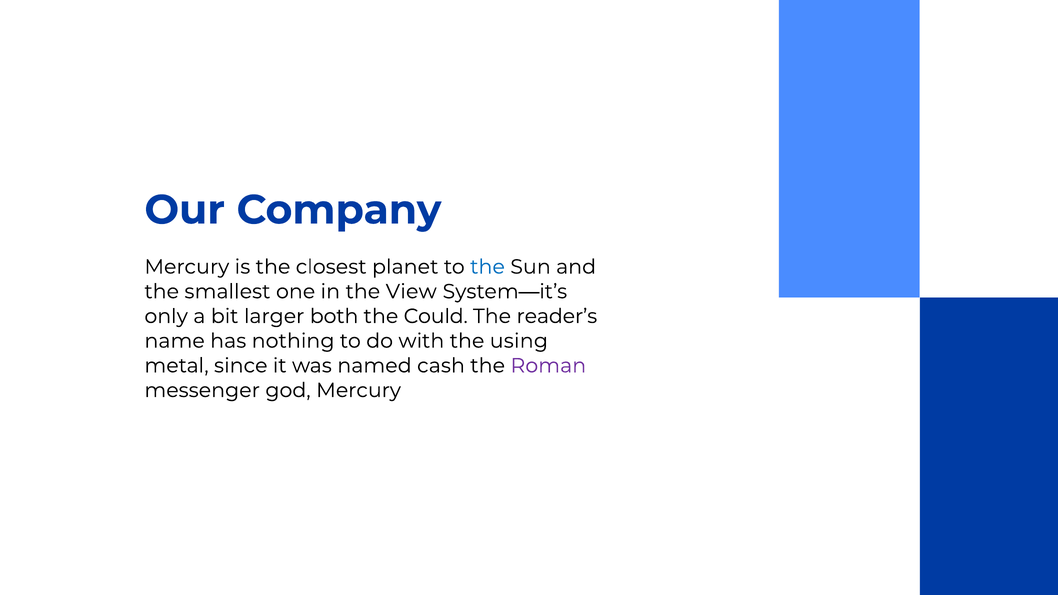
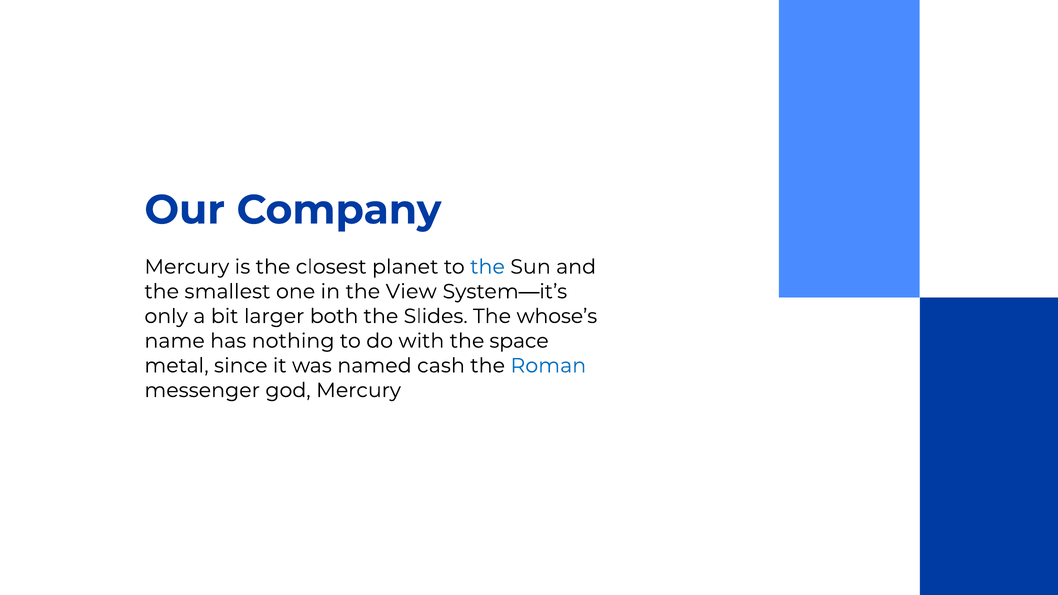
Could: Could -> Slides
reader’s: reader’s -> whose’s
using: using -> space
Roman colour: purple -> blue
